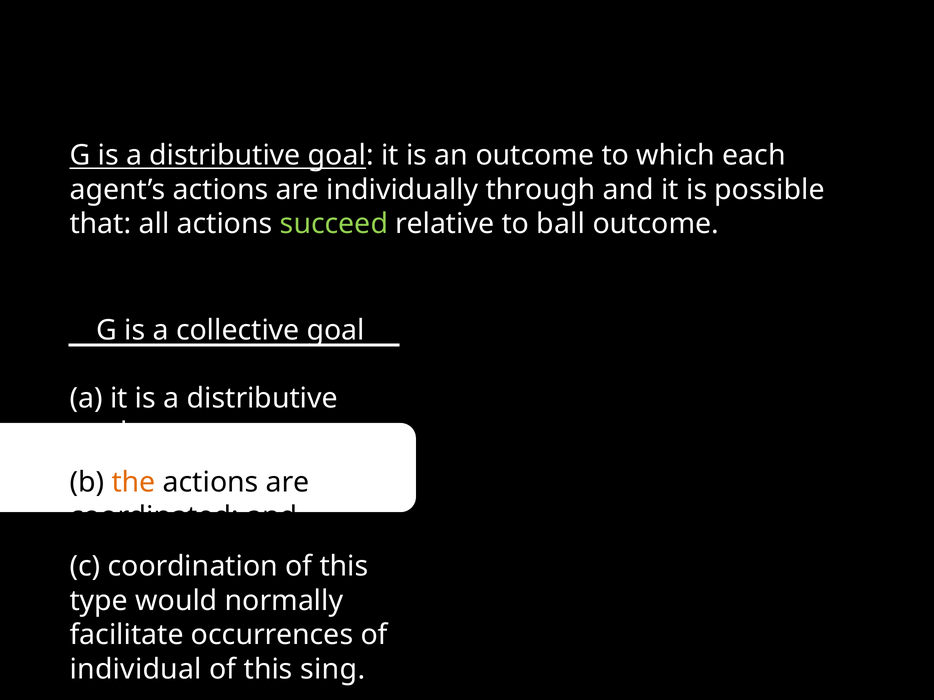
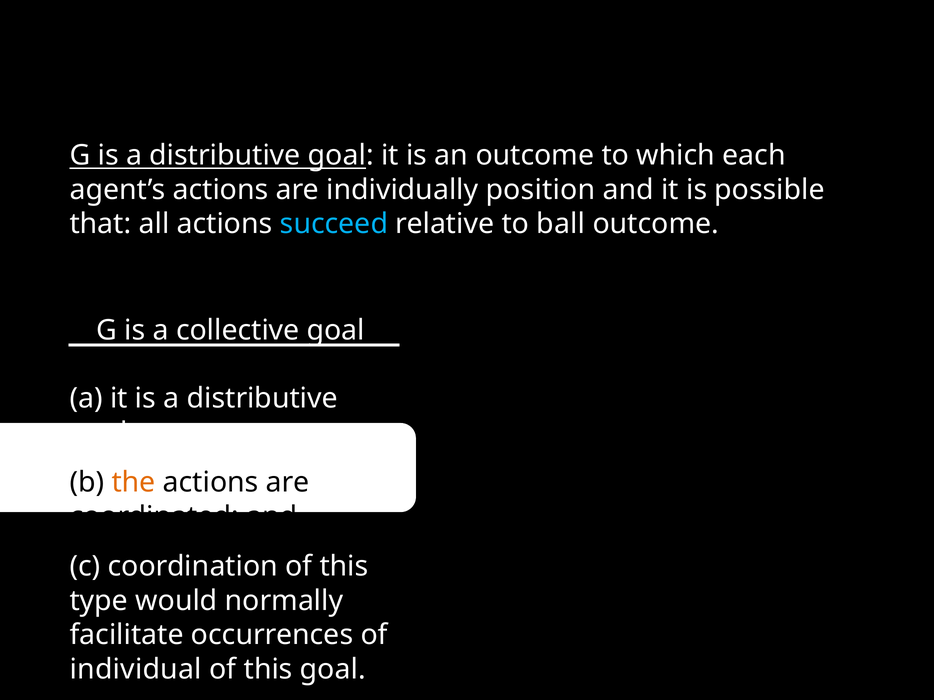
through: through -> position
succeed colour: light green -> light blue
this sing: sing -> goal
